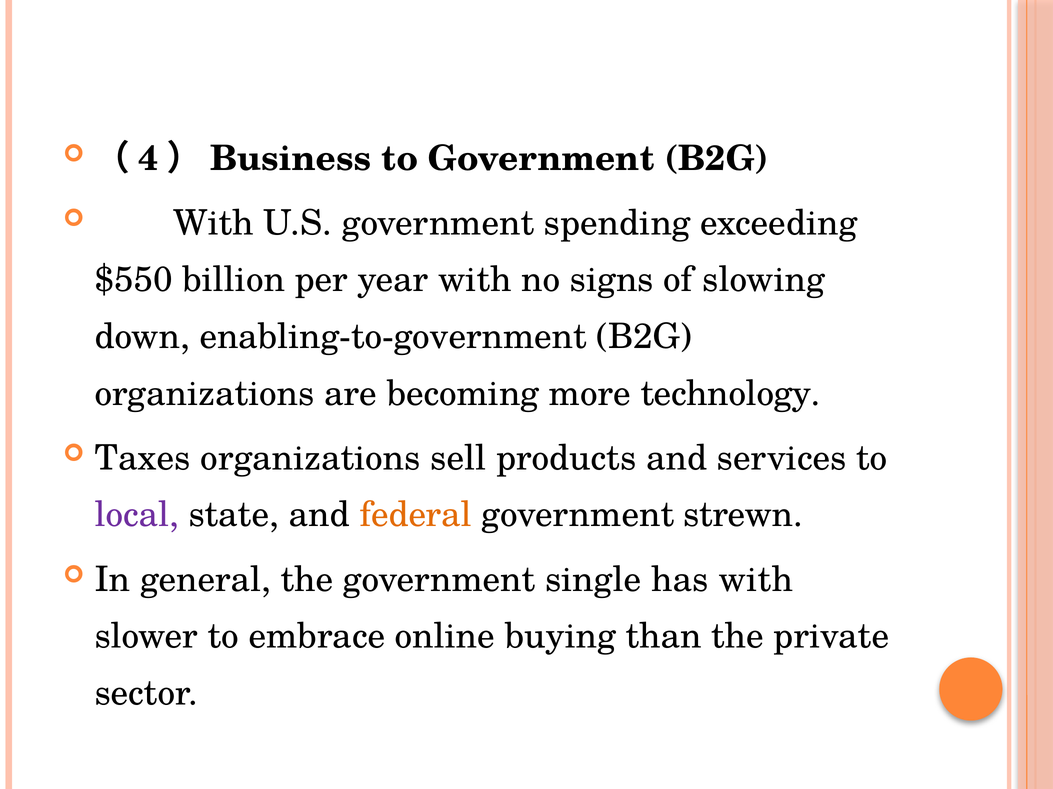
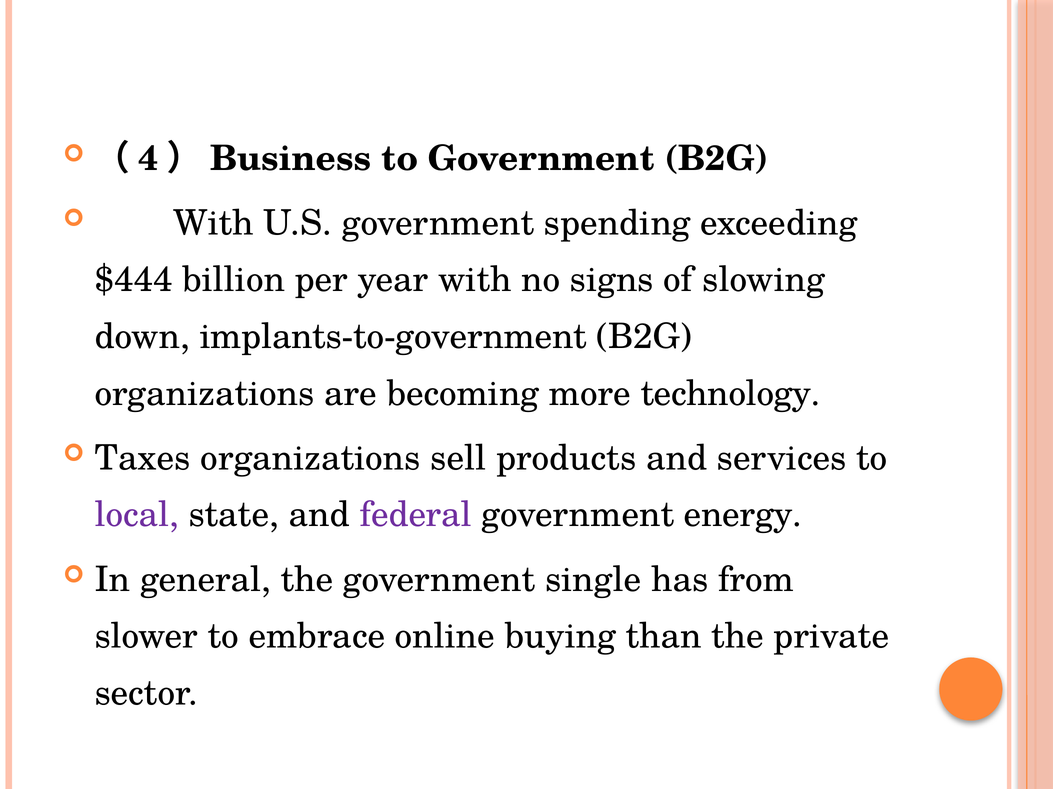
$550: $550 -> $444
enabling-to-government: enabling-to-government -> implants-to-government
federal colour: orange -> purple
strewn: strewn -> energy
has with: with -> from
